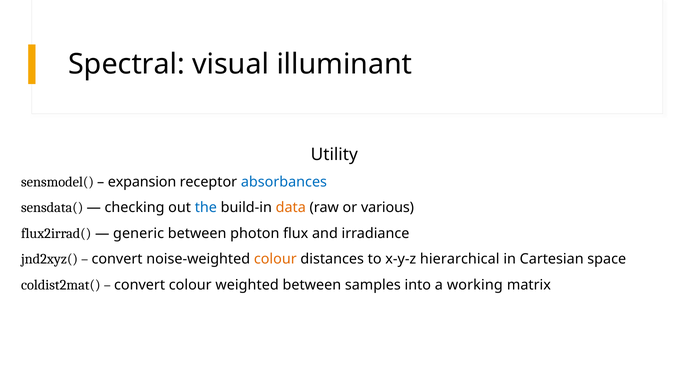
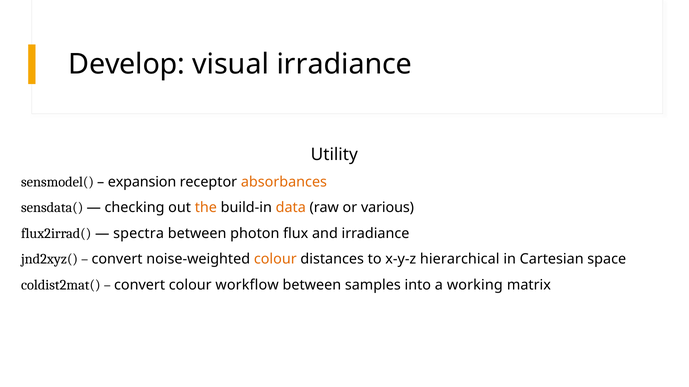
Spectral: Spectral -> Develop
visual illuminant: illuminant -> irradiance
absorbances colour: blue -> orange
the colour: blue -> orange
generic: generic -> spectra
weighted: weighted -> workflow
